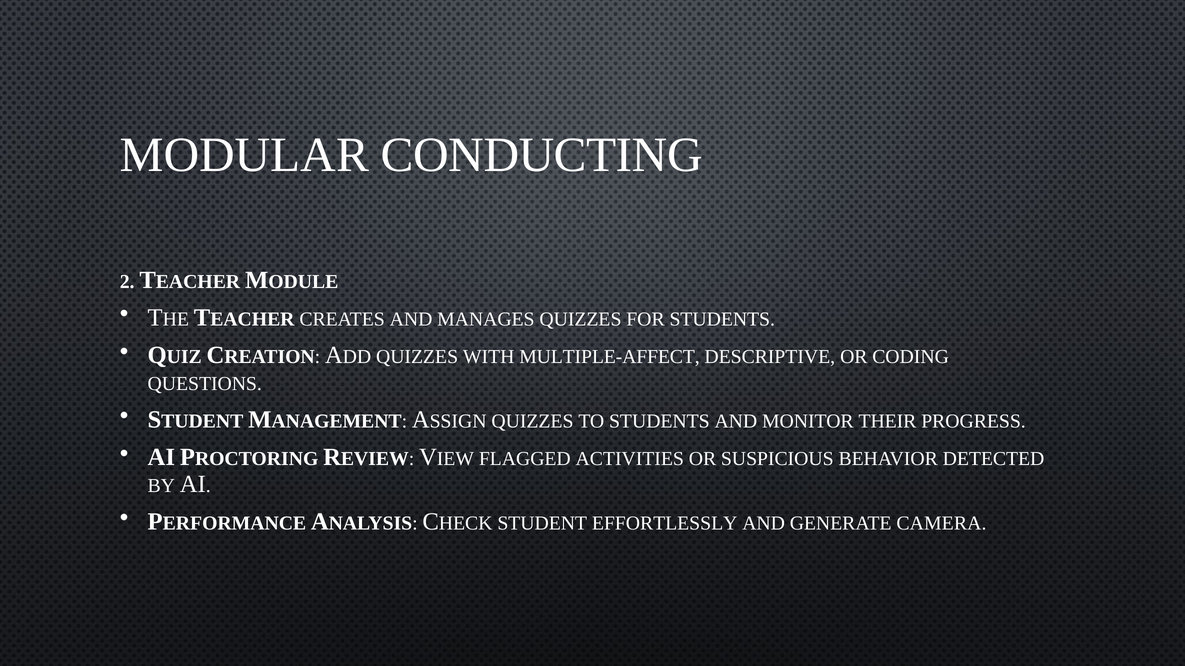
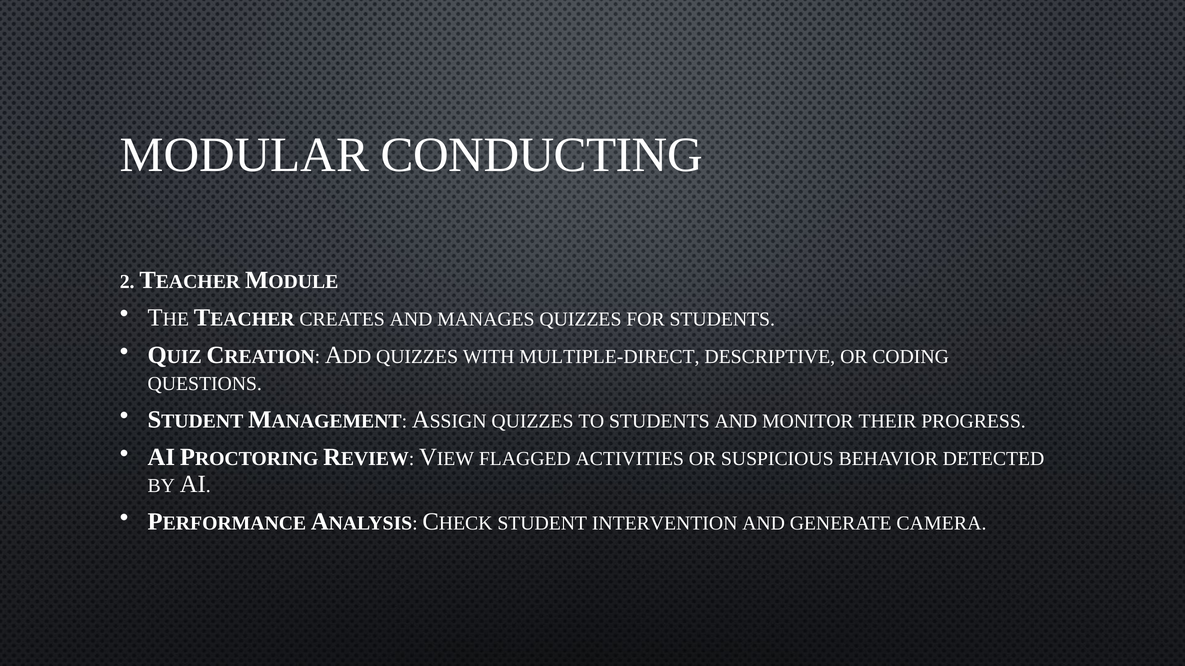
MULTIPLE-AFFECT: MULTIPLE-AFFECT -> MULTIPLE-DIRECT
EFFORTLESSLY: EFFORTLESSLY -> INTERVENTION
